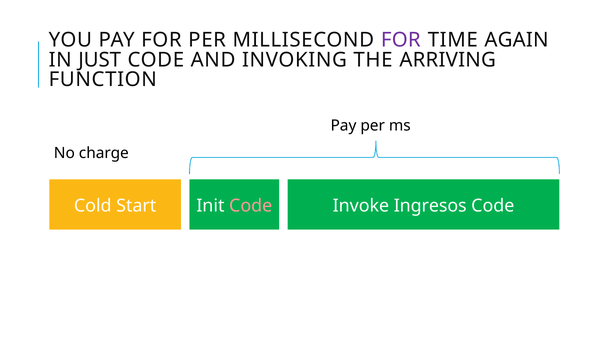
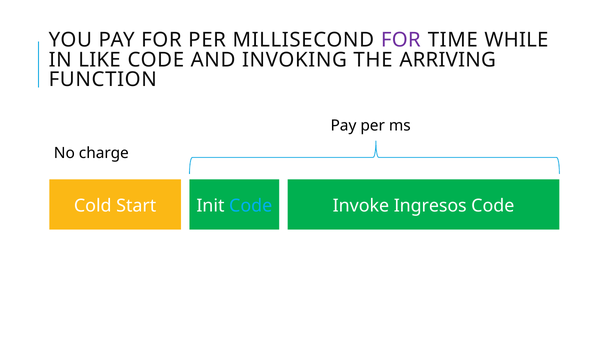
AGAIN: AGAIN -> WHILE
JUST: JUST -> LIKE
Code at (251, 206) colour: pink -> light blue
